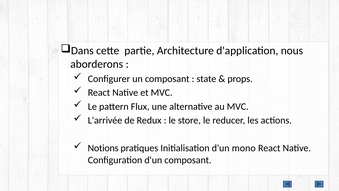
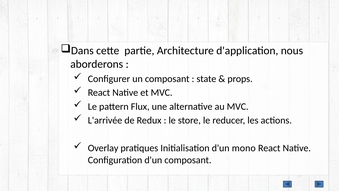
Notions: Notions -> Overlay
